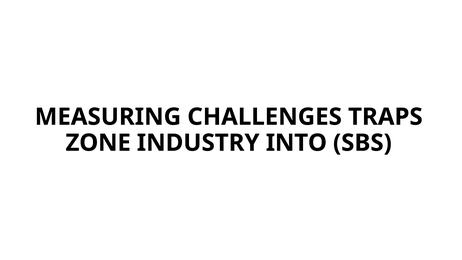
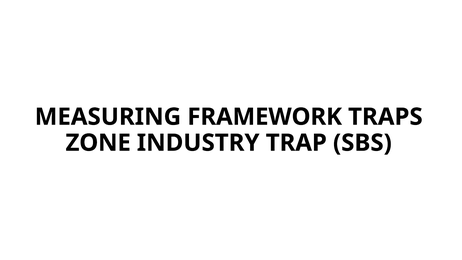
CHALLENGES: CHALLENGES -> FRAMEWORK
INTO: INTO -> TRAP
